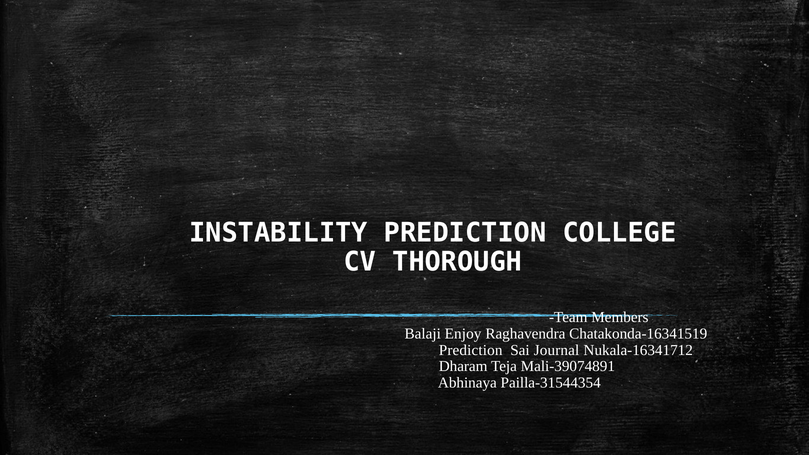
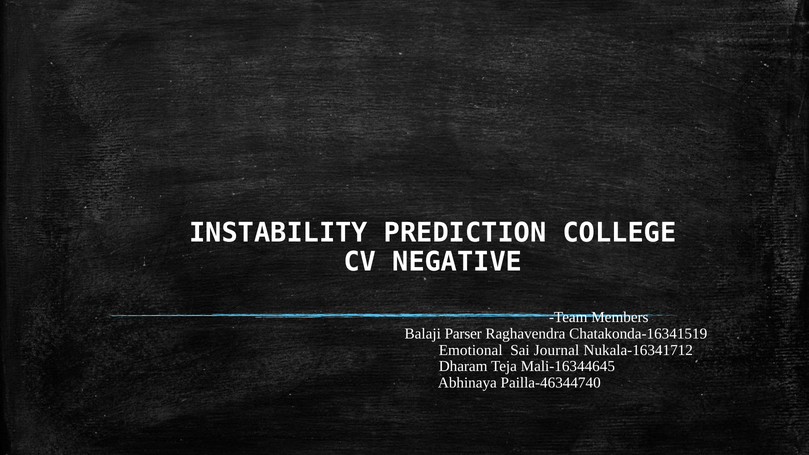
THOROUGH: THOROUGH -> NEGATIVE
Enjoy: Enjoy -> Parser
Prediction at (471, 350): Prediction -> Emotional
Mali-39074891: Mali-39074891 -> Mali-16344645
Pailla-31544354: Pailla-31544354 -> Pailla-46344740
